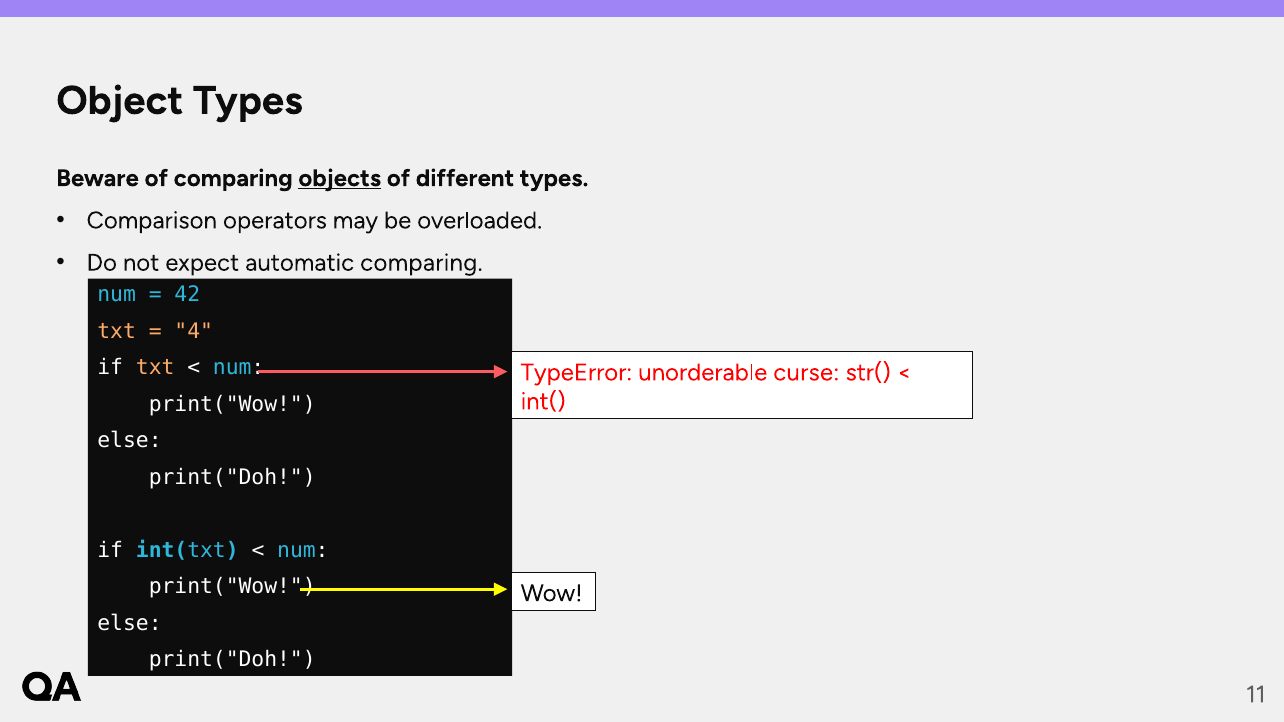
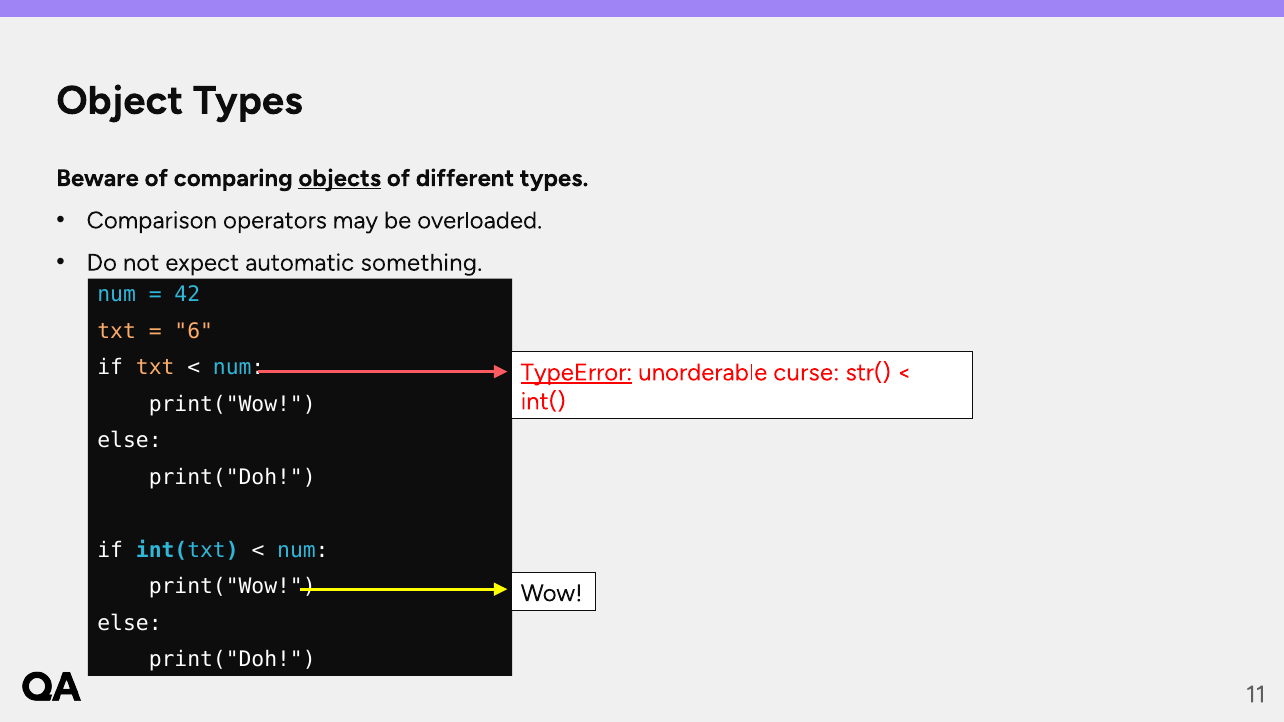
automatic comparing: comparing -> something
4: 4 -> 6
TypeError underline: none -> present
